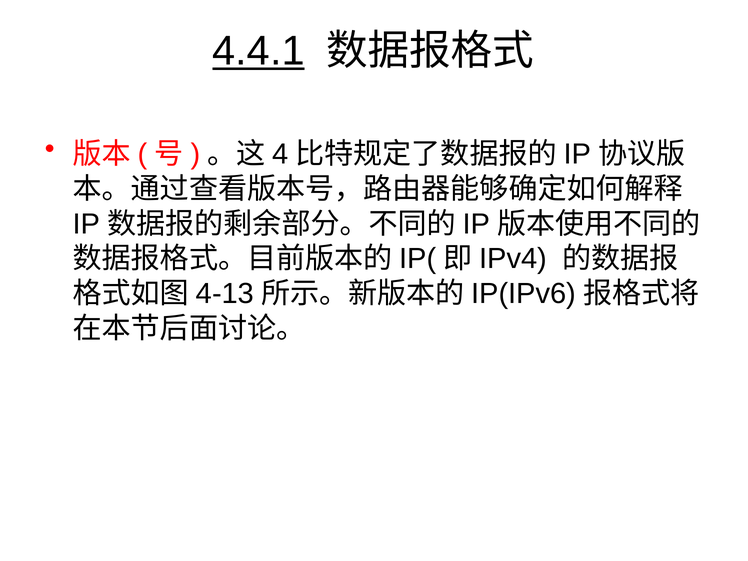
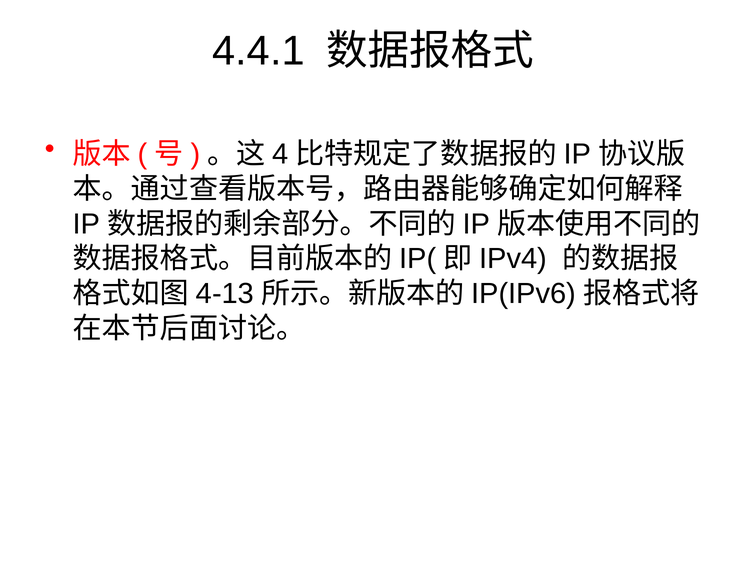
4.4.1 underline: present -> none
